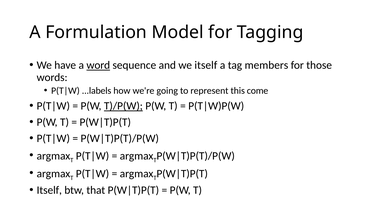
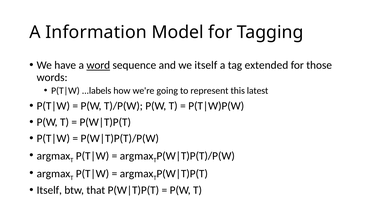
Formulation: Formulation -> Information
members: members -> extended
come: come -> latest
T)/P(W underline: present -> none
